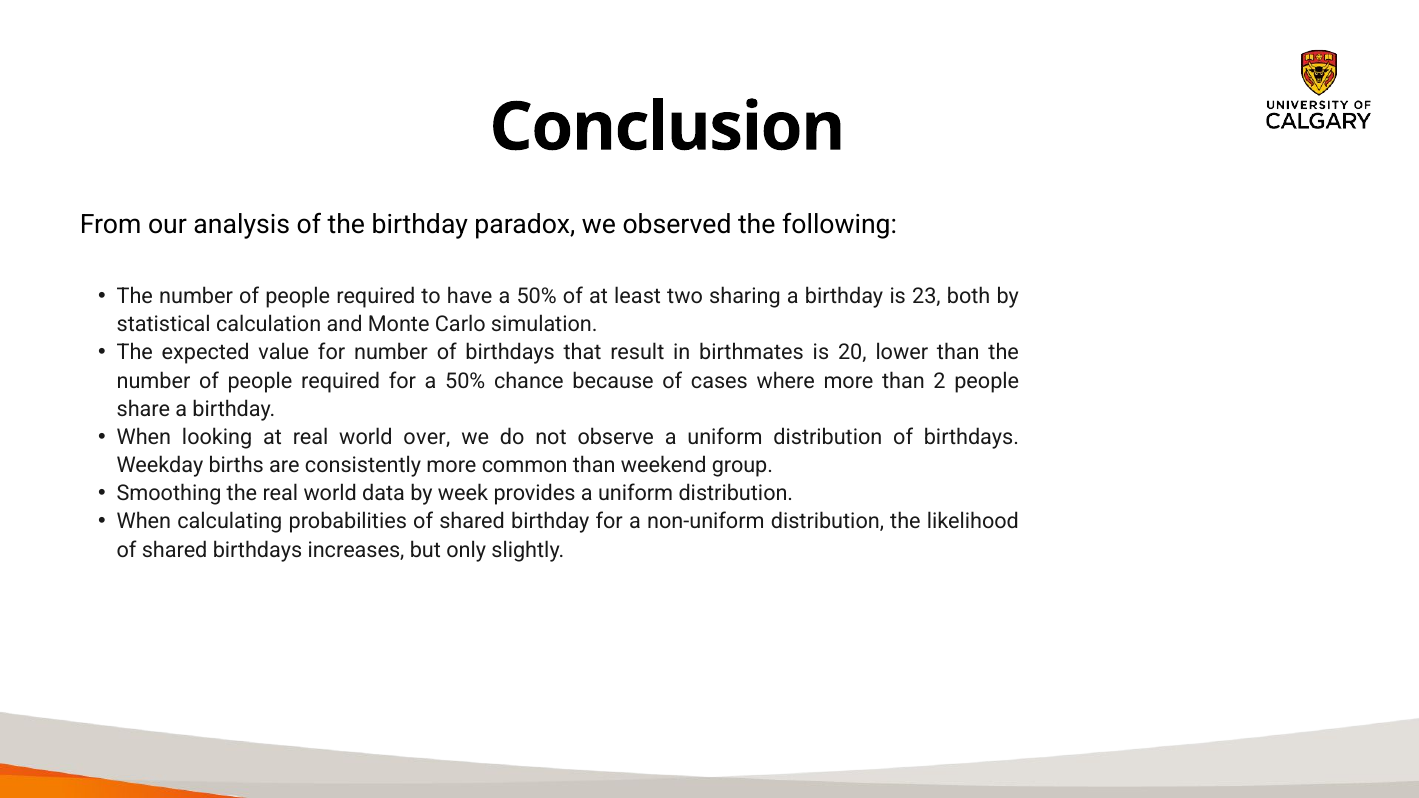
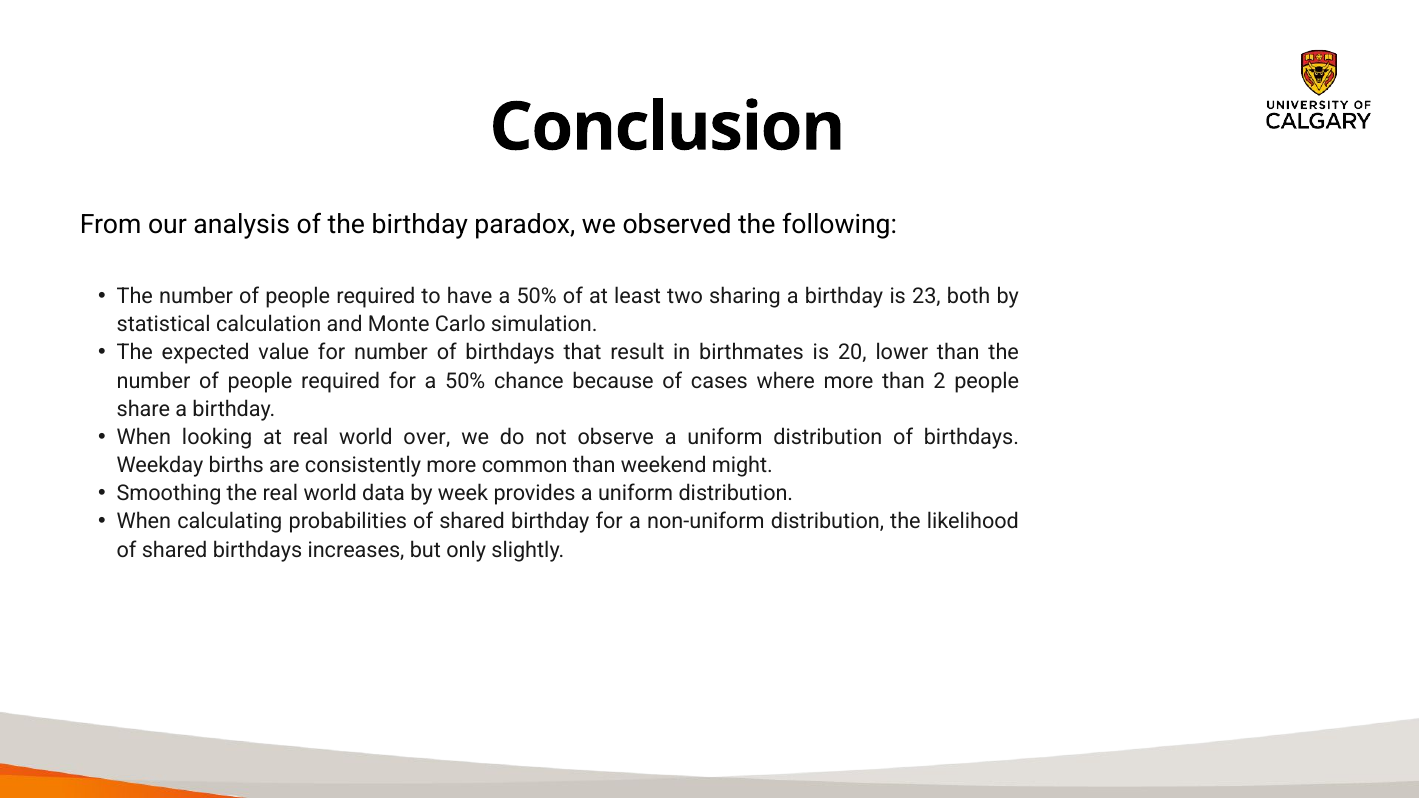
group: group -> might
